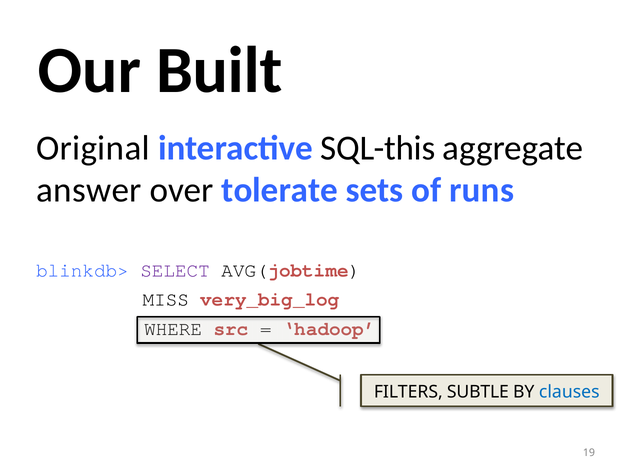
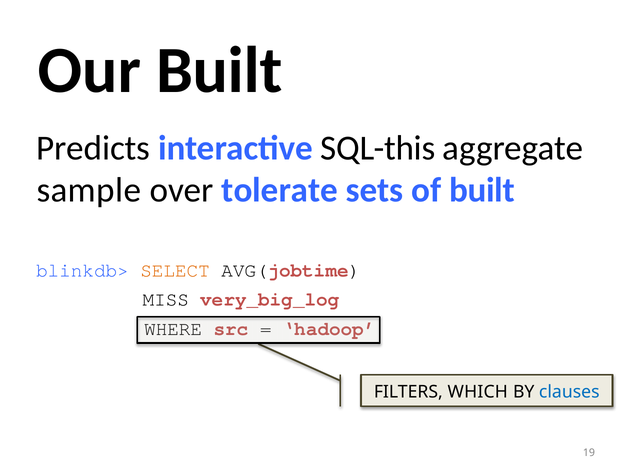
Original: Original -> Predicts
answer: answer -> sample
of runs: runs -> built
SELECT colour: purple -> orange
SUBTLE: SUBTLE -> WHICH
